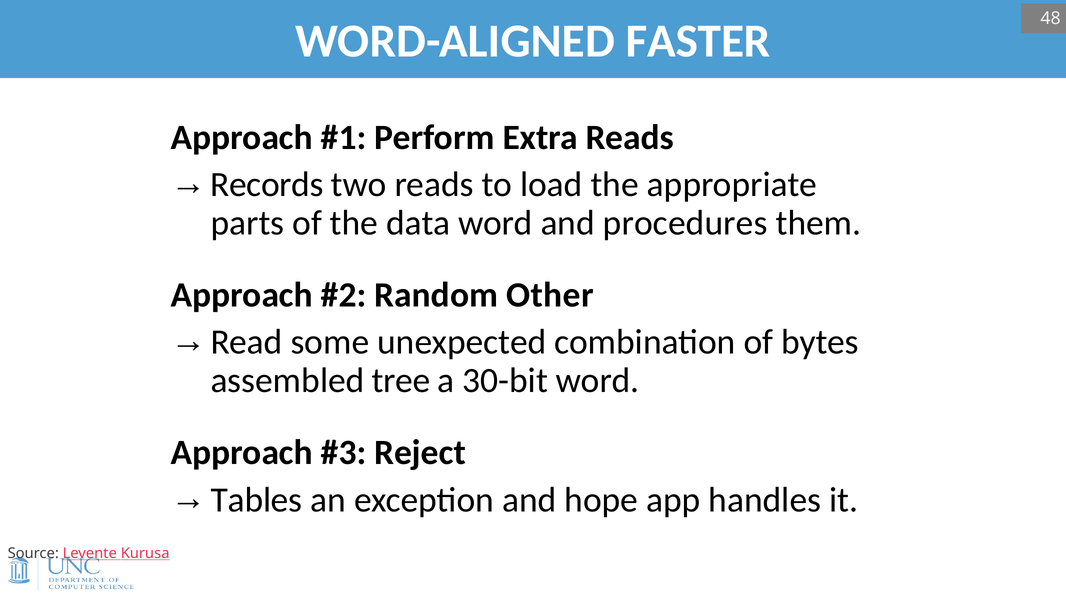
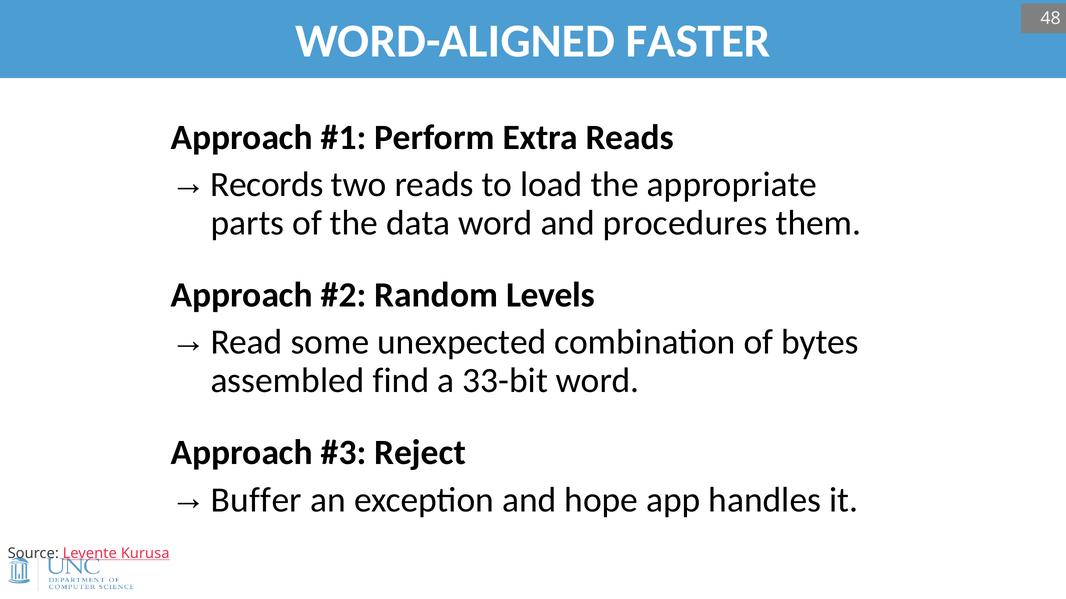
Other: Other -> Levels
tree: tree -> find
30-bit: 30-bit -> 33-bit
Tables: Tables -> Buffer
